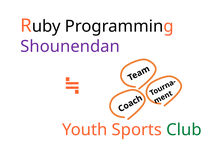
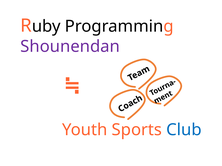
Club colour: green -> blue
